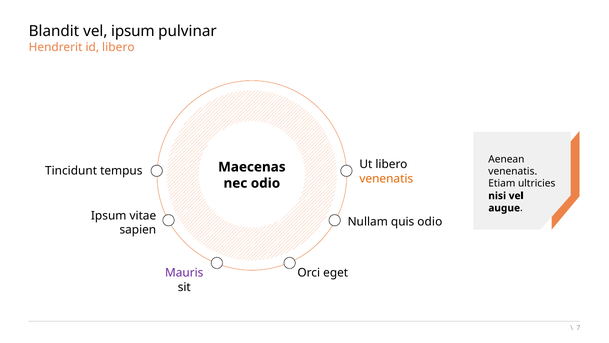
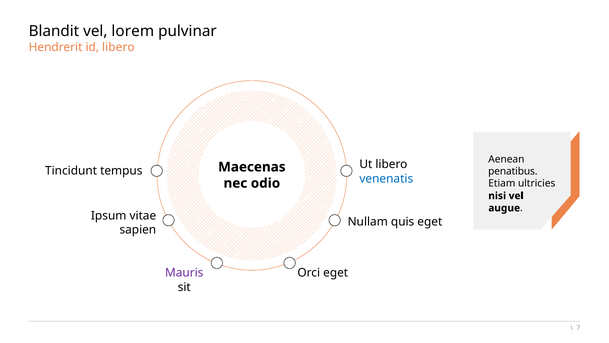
vel ipsum: ipsum -> lorem
venenatis at (513, 171): venenatis -> penatibus
venenatis at (386, 179) colour: orange -> blue
quis odio: odio -> eget
